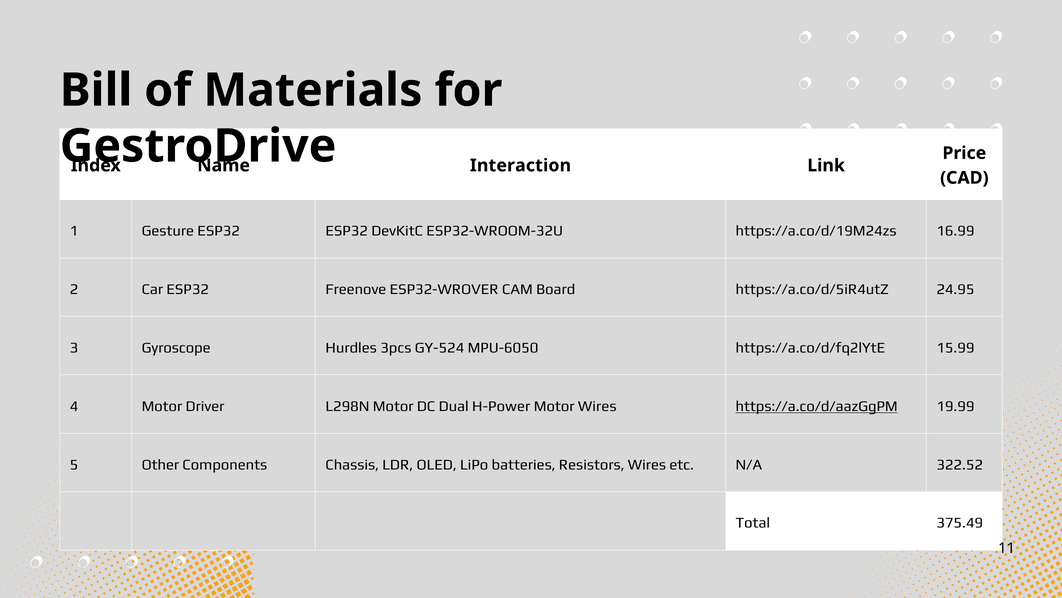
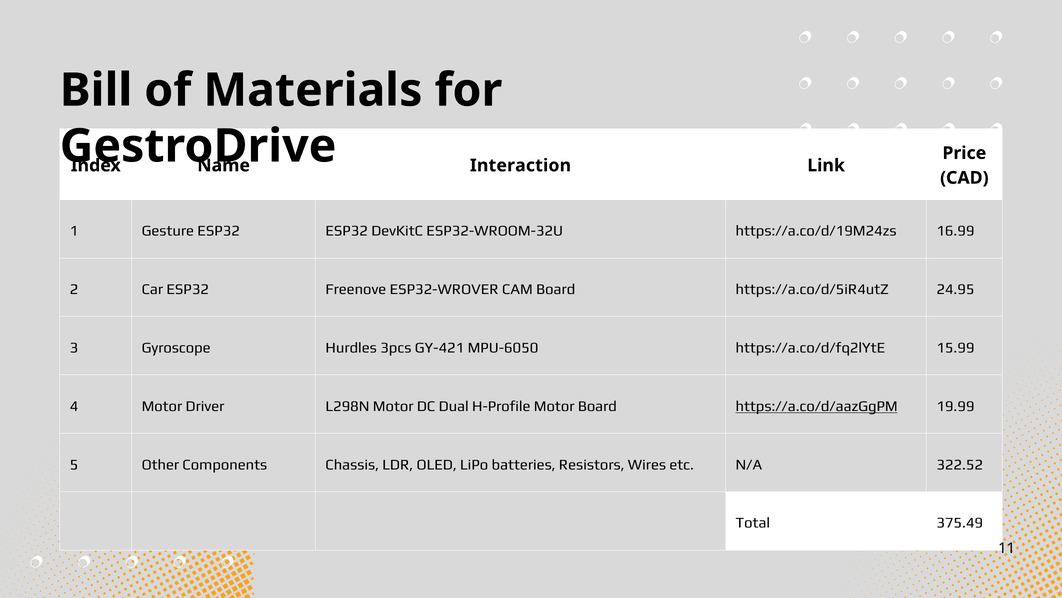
GY-524: GY-524 -> GY-421
H-Power: H-Power -> H-Profile
Motor Wires: Wires -> Board
